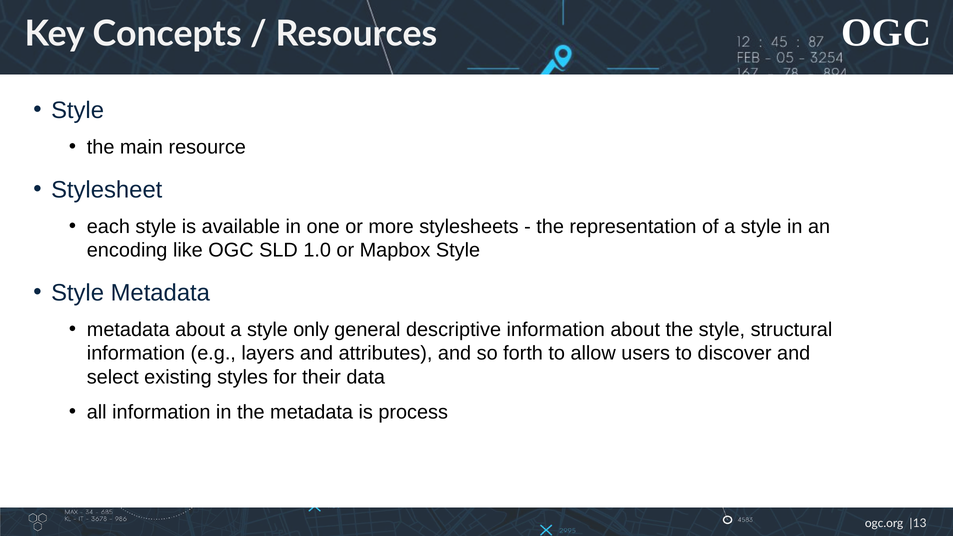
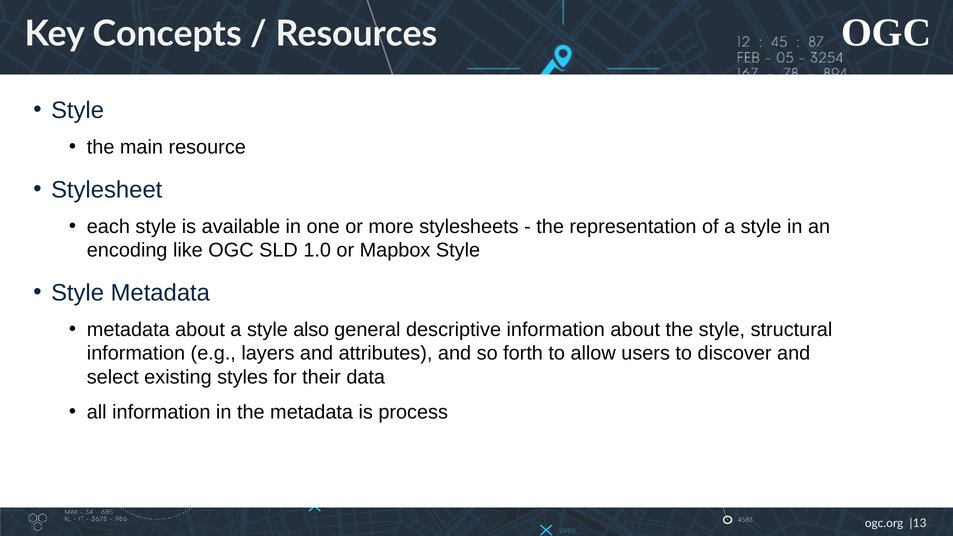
only: only -> also
